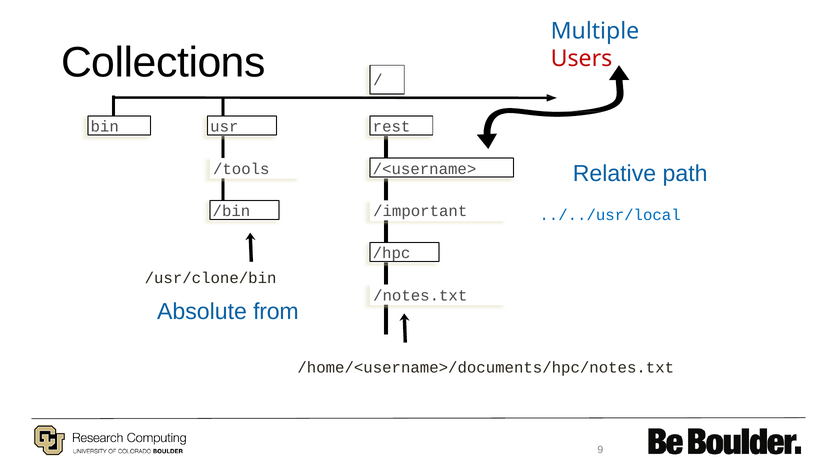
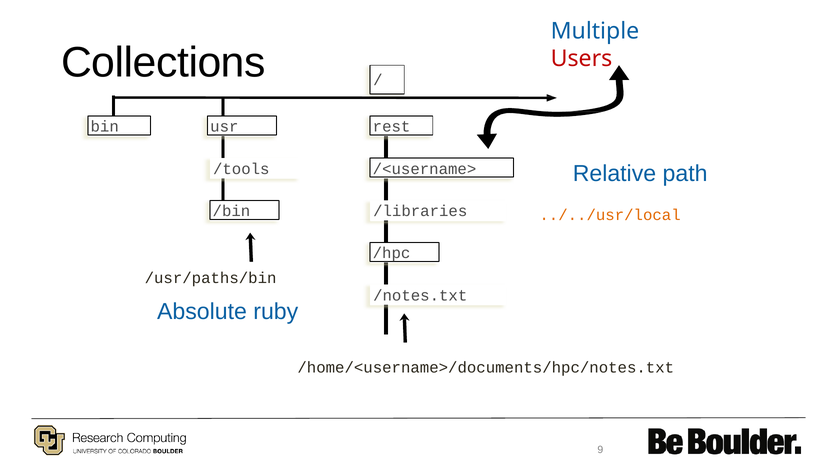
/important: /important -> /libraries
../../usr/local colour: blue -> orange
/usr/clone/bin: /usr/clone/bin -> /usr/paths/bin
from: from -> ruby
